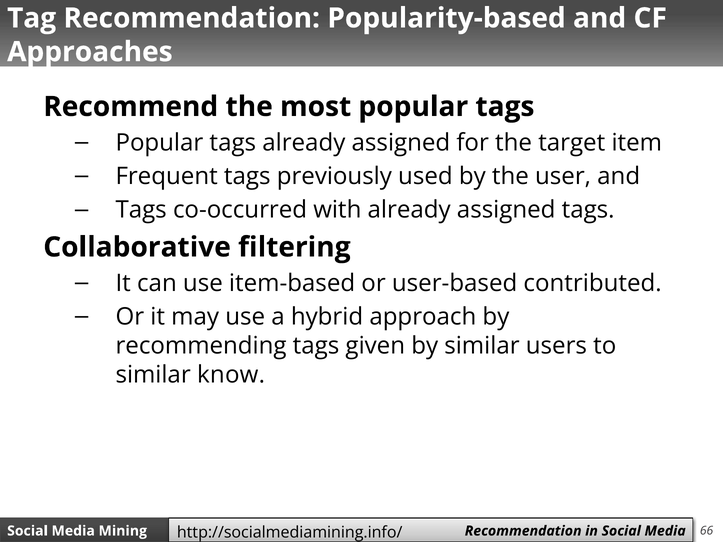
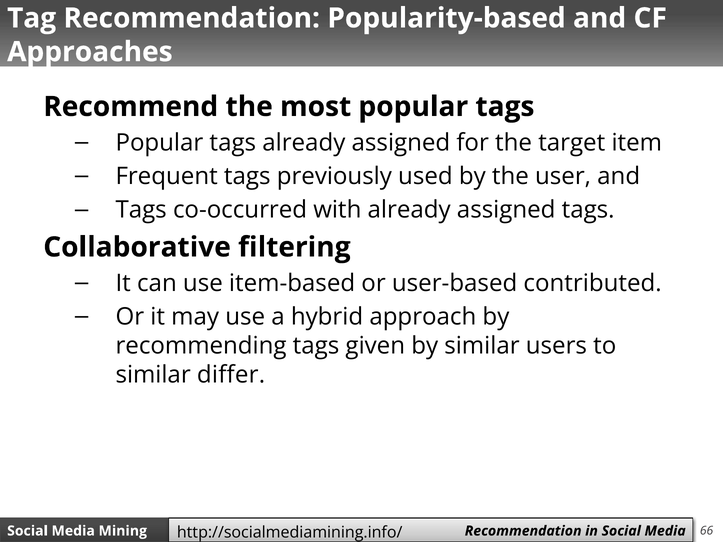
know: know -> differ
